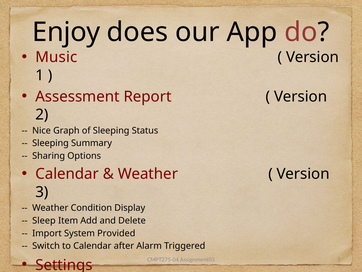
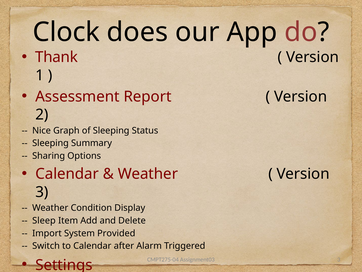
Enjoy: Enjoy -> Clock
Music at (56, 57): Music -> Thank
